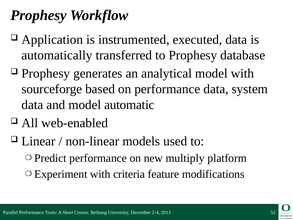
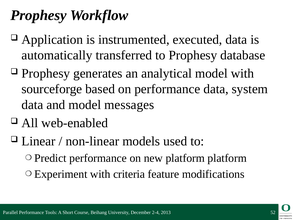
automatic: automatic -> messages
new multiply: multiply -> platform
